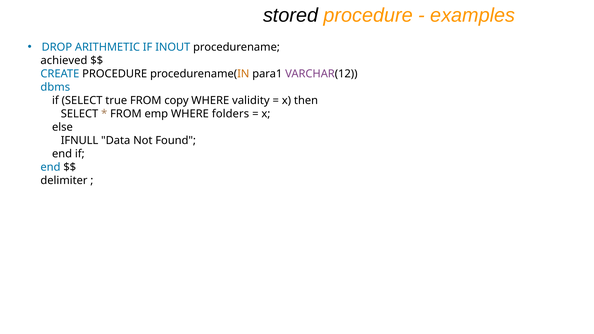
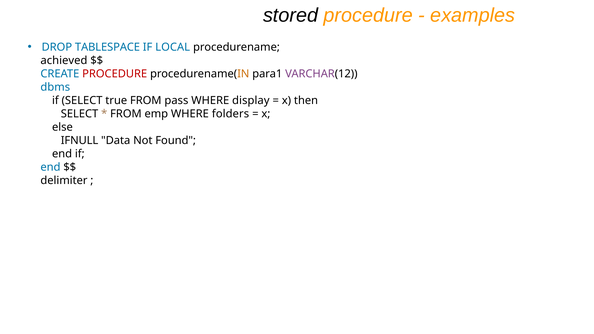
ARITHMETIC: ARITHMETIC -> TABLESPACE
INOUT: INOUT -> LOCAL
PROCEDURE at (115, 74) colour: black -> red
copy: copy -> pass
validity: validity -> display
